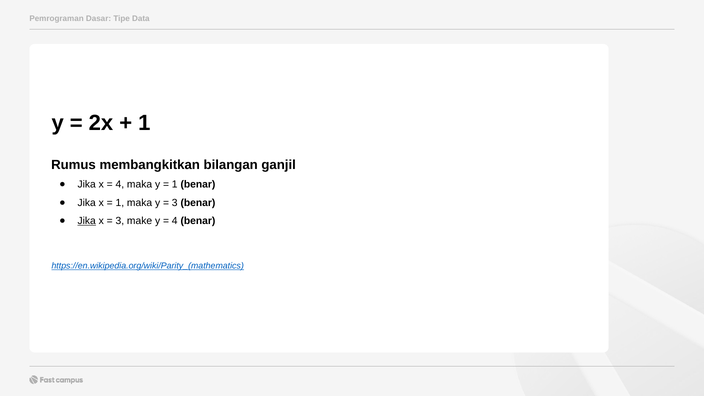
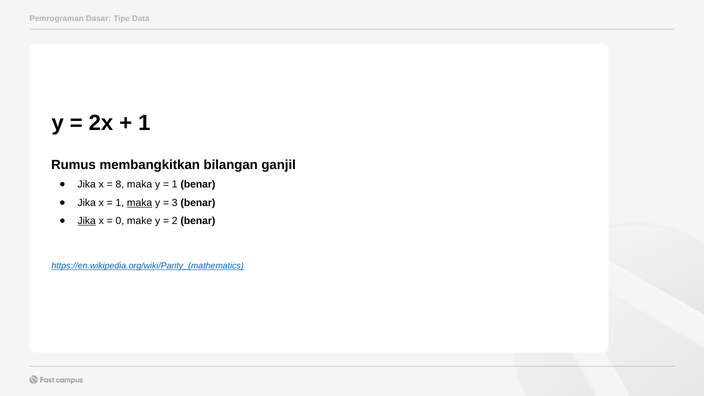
4 at (120, 184): 4 -> 8
maka at (140, 203) underline: none -> present
3 at (120, 221): 3 -> 0
4 at (175, 221): 4 -> 2
